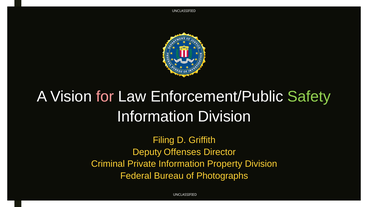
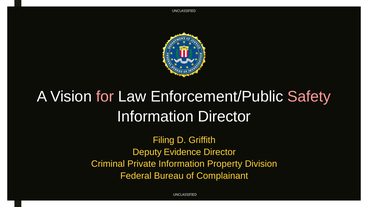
Safety colour: light green -> pink
Information Division: Division -> Director
Offenses: Offenses -> Evidence
Photographs: Photographs -> Complainant
